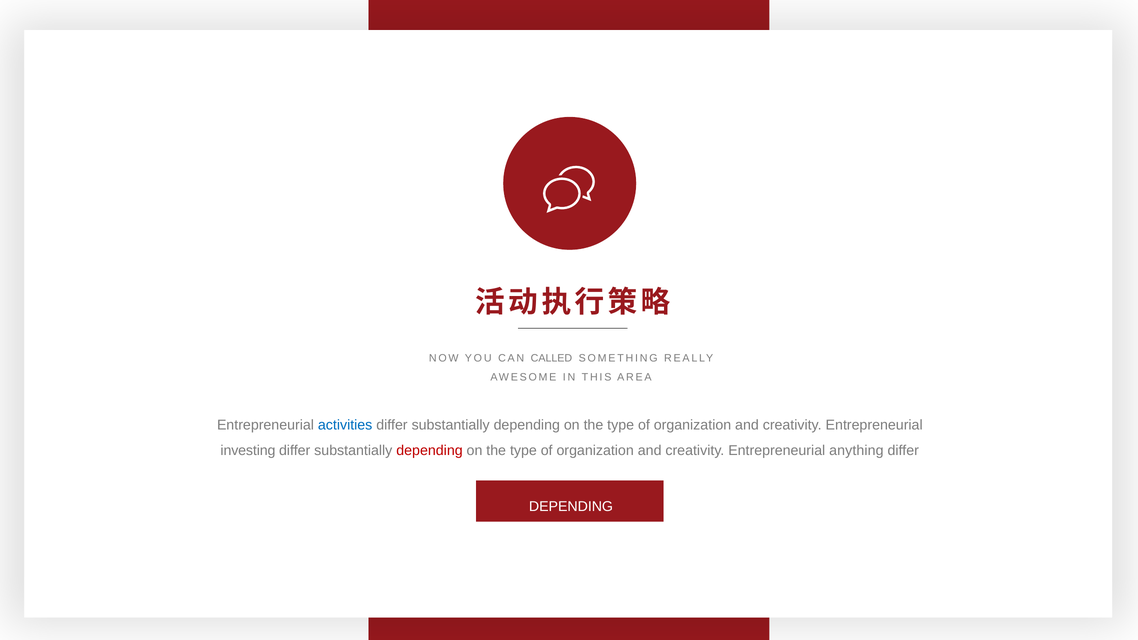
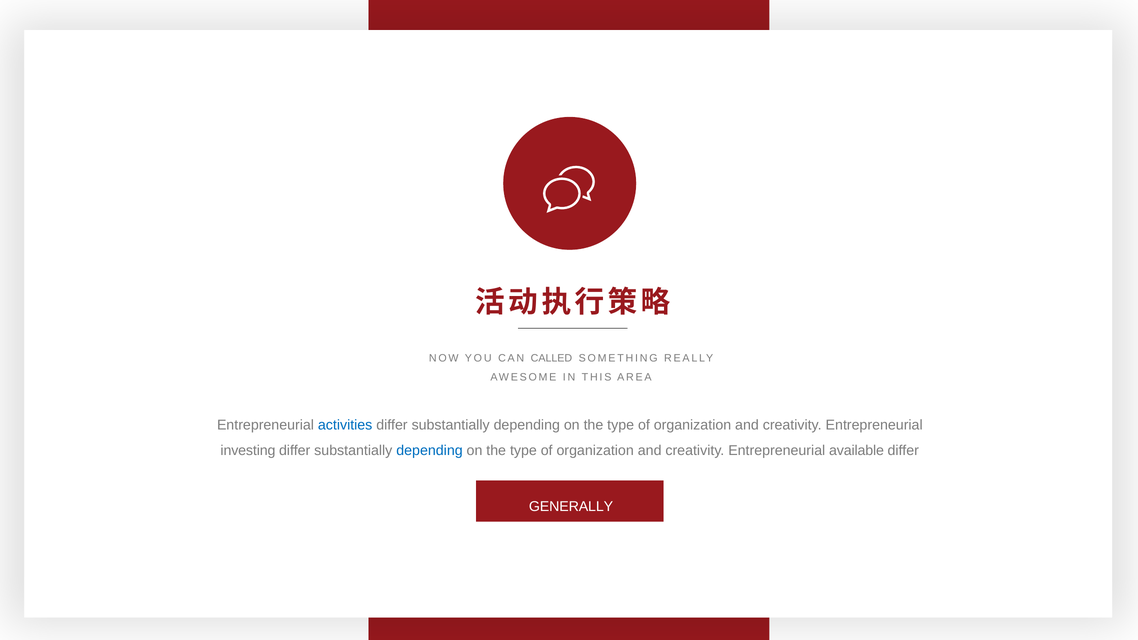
depending at (429, 451) colour: red -> blue
anything: anything -> available
DEPENDING at (571, 506): DEPENDING -> GENERALLY
